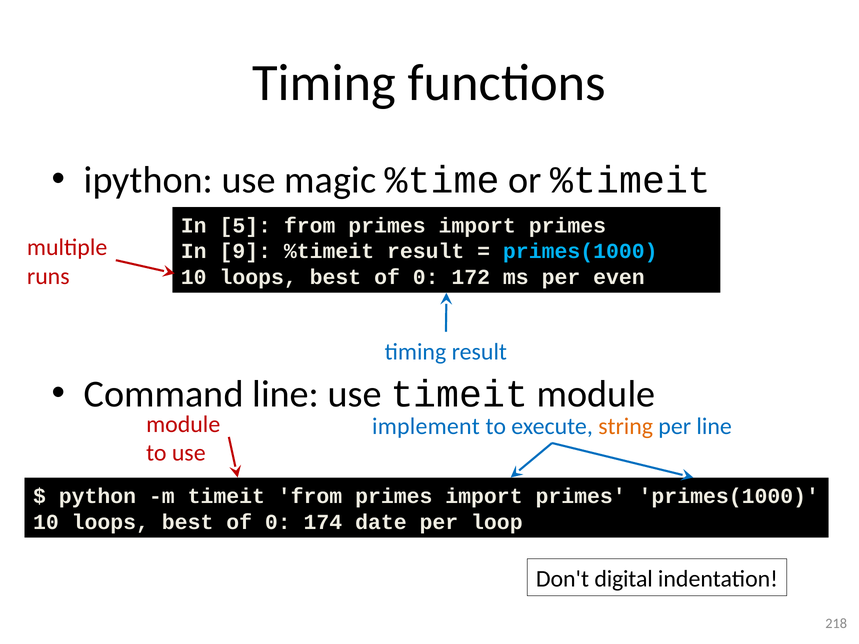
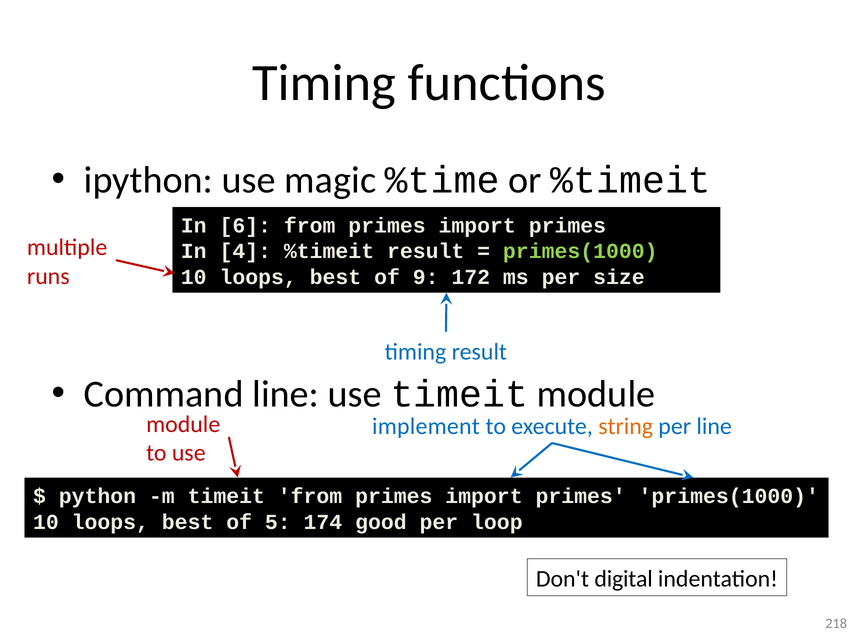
5: 5 -> 6
9: 9 -> 4
primes(1000 at (580, 251) colour: light blue -> light green
0 at (426, 277): 0 -> 9
even: even -> size
0 at (278, 522): 0 -> 5
date: date -> good
